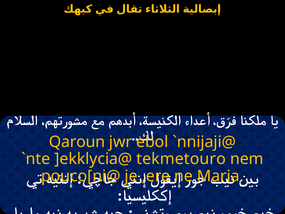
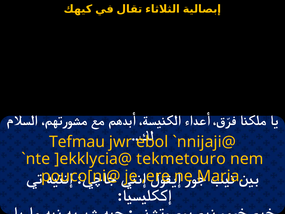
Qaroun: Qaroun -> Tefmau
